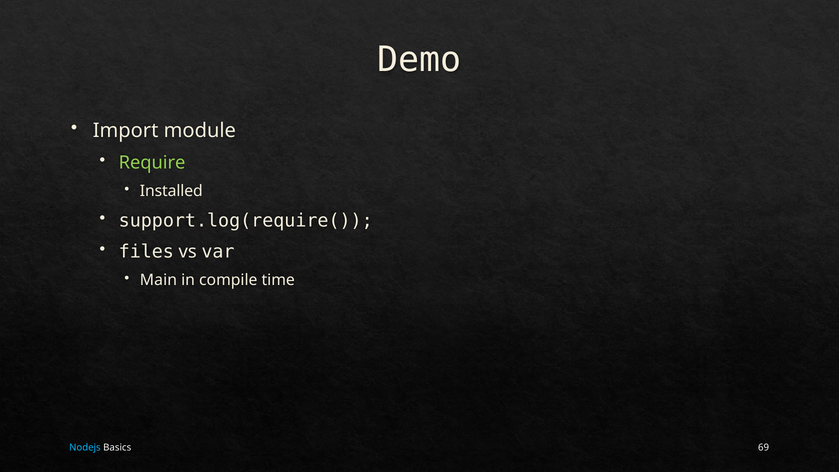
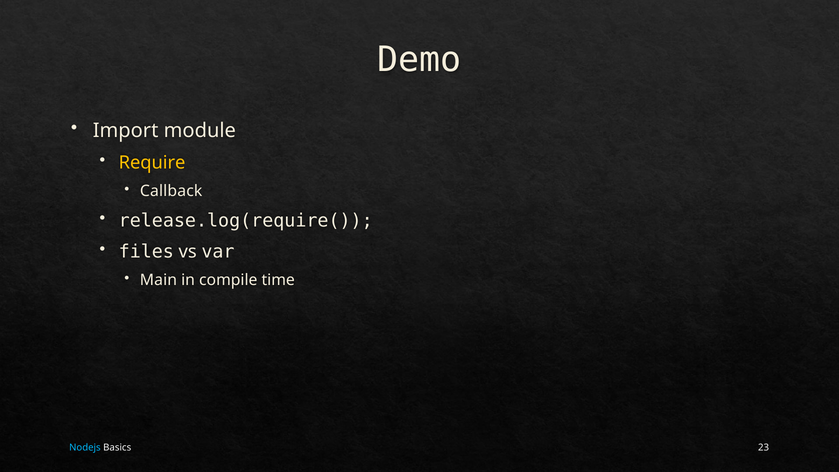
Require colour: light green -> yellow
Installed: Installed -> Callback
support.log(require(: support.log(require( -> release.log(require(
69: 69 -> 23
